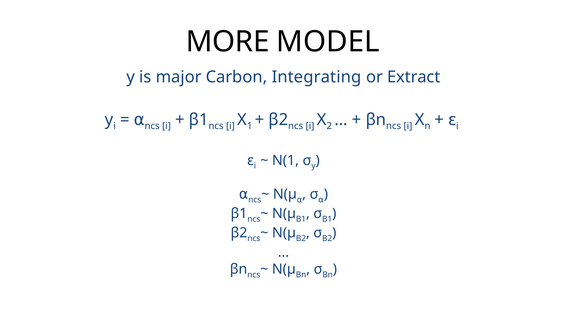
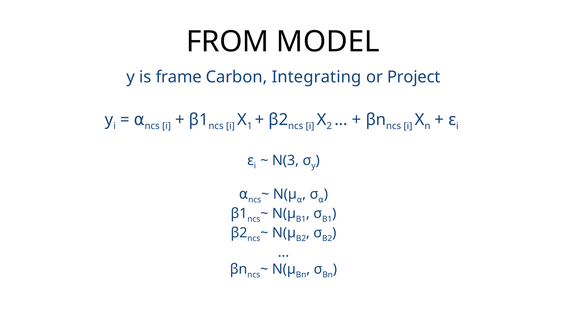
MORE: MORE -> FROM
major: major -> frame
Extract: Extract -> Project
N(1: N(1 -> N(3
